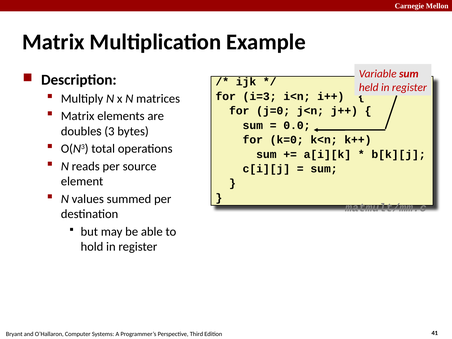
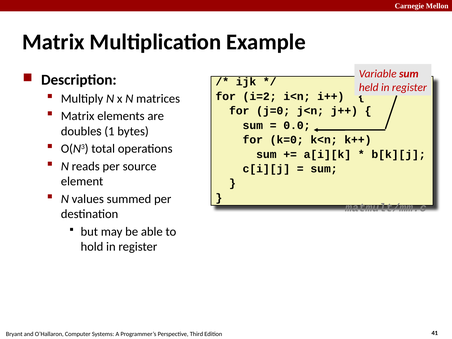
i=3: i=3 -> i=2
3: 3 -> 1
